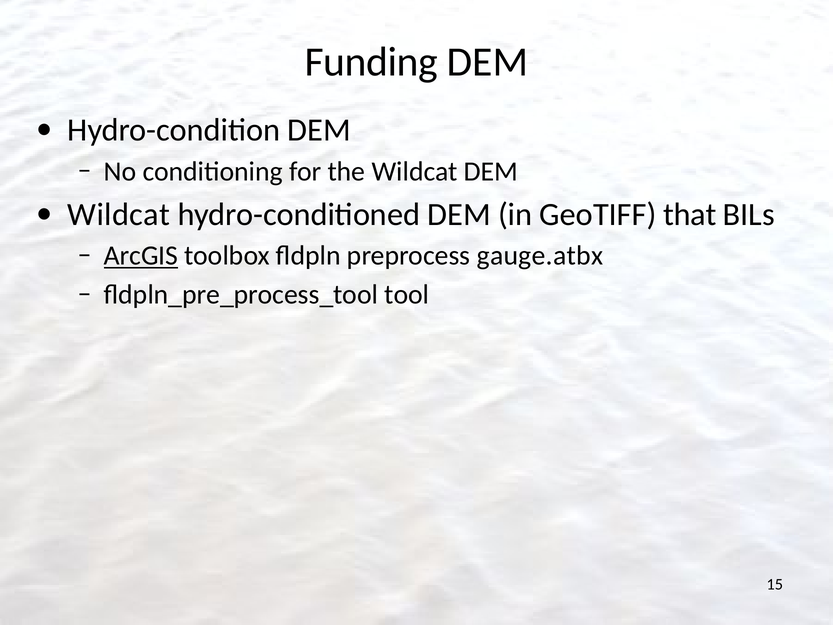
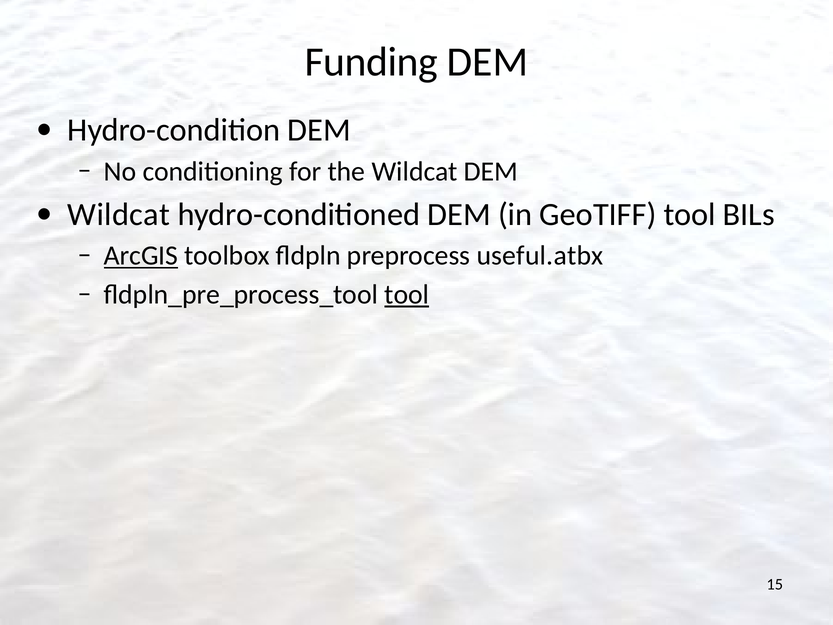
GeoTIFF that: that -> tool
gauge.atbx: gauge.atbx -> useful.atbx
tool at (407, 294) underline: none -> present
